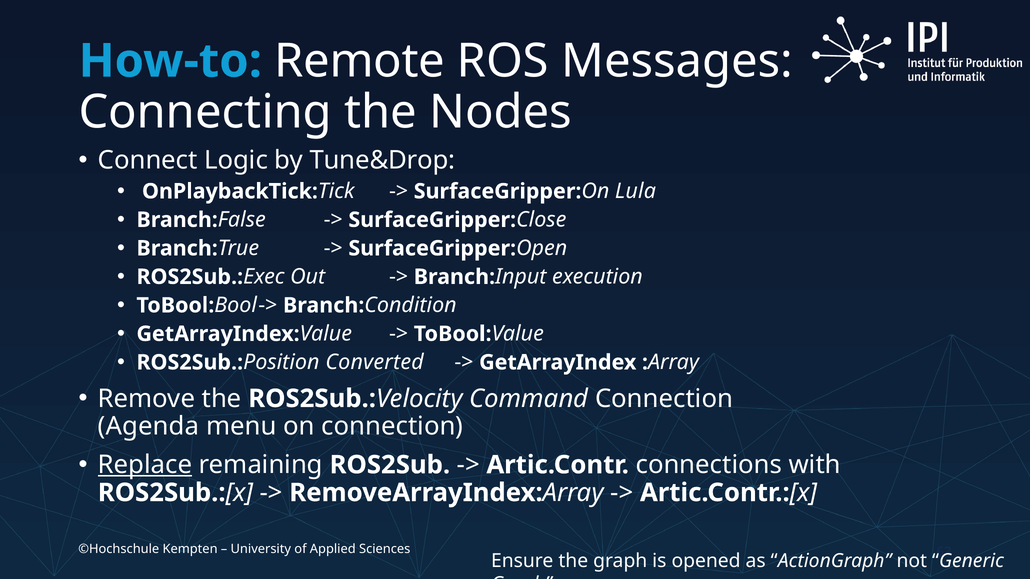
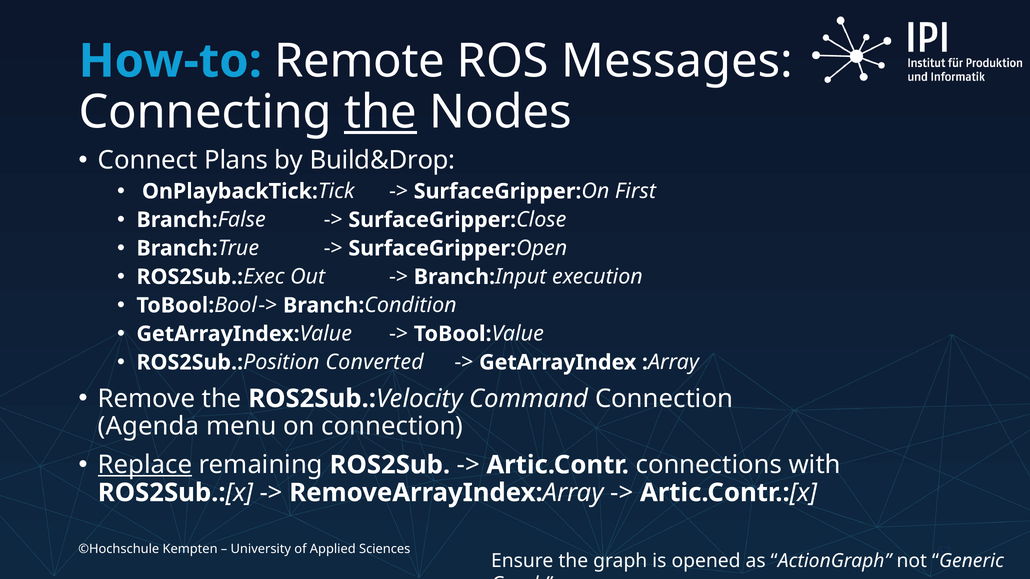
the at (381, 112) underline: none -> present
Logic: Logic -> Plans
Tune&Drop: Tune&Drop -> Build&Drop
Lula: Lula -> First
